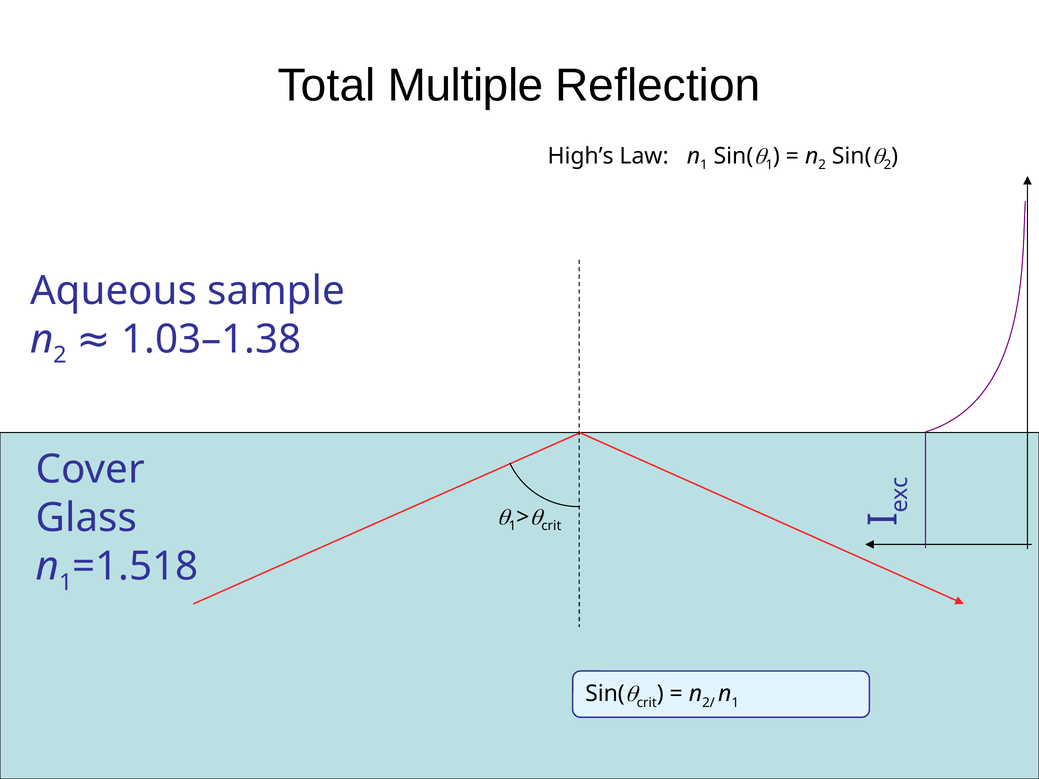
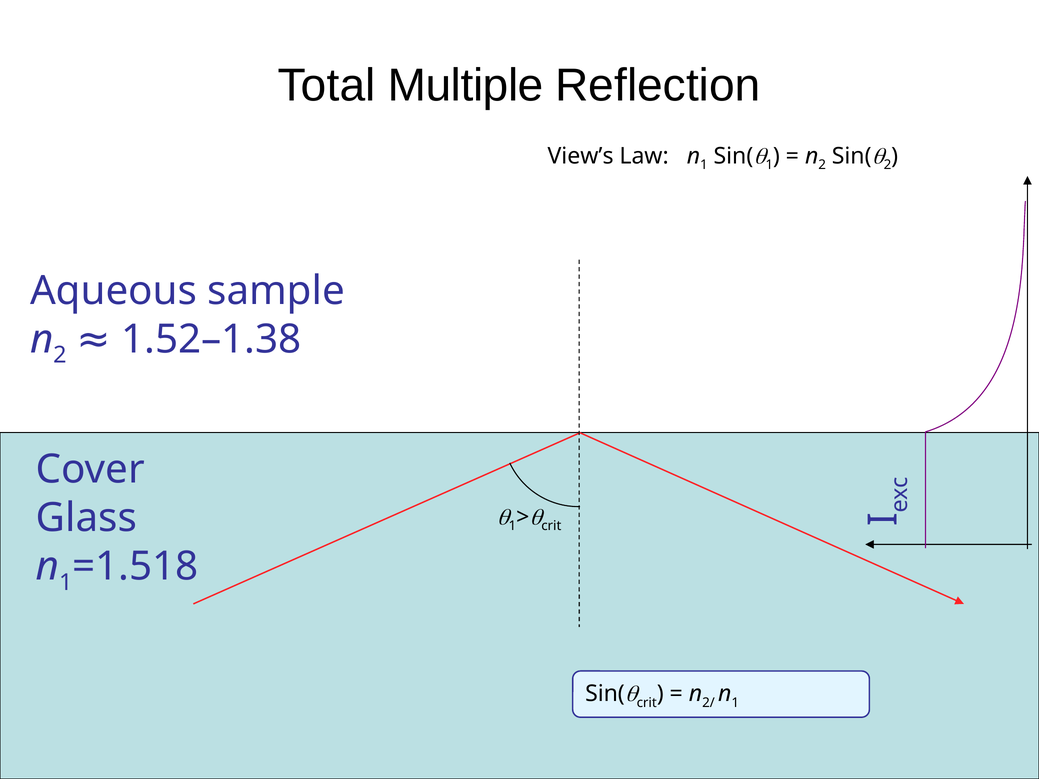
High’s: High’s -> View’s
1.03–1.38: 1.03–1.38 -> 1.52–1.38
